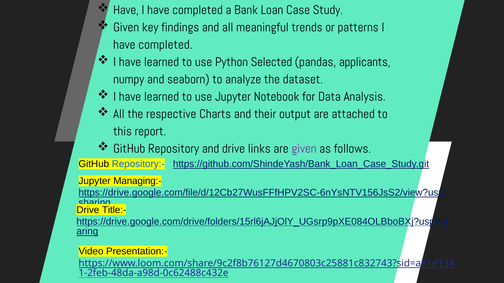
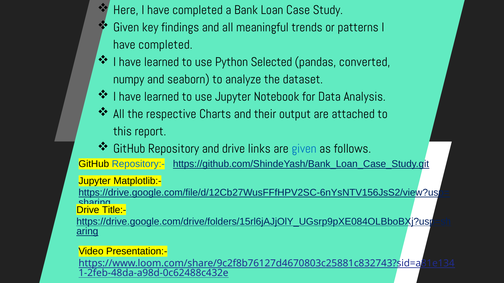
Have at (126, 10): Have -> Here
applicants: applicants -> converted
given at (304, 149) colour: purple -> blue
Managing:-: Managing:- -> Matplotlib:-
